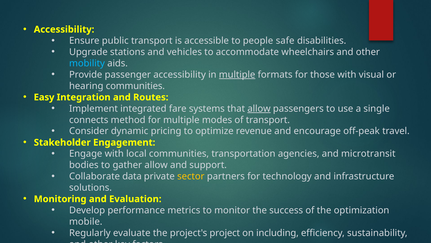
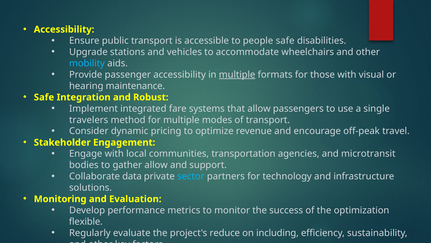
hearing communities: communities -> maintenance
Easy at (44, 97): Easy -> Safe
Routes: Routes -> Robust
allow at (259, 109) underline: present -> none
connects: connects -> travelers
sector colour: yellow -> light blue
mobile: mobile -> flexible
project: project -> reduce
